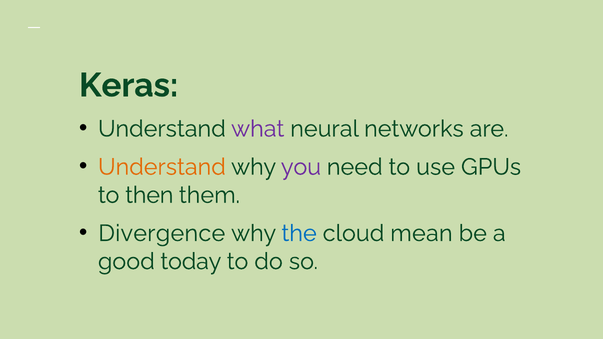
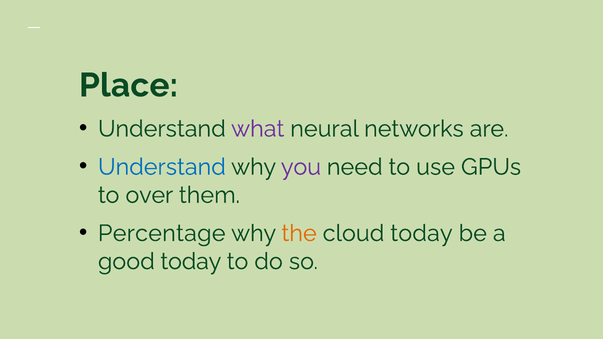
Keras: Keras -> Place
Understand at (162, 167) colour: orange -> blue
then: then -> over
Divergence: Divergence -> Percentage
the colour: blue -> orange
cloud mean: mean -> today
